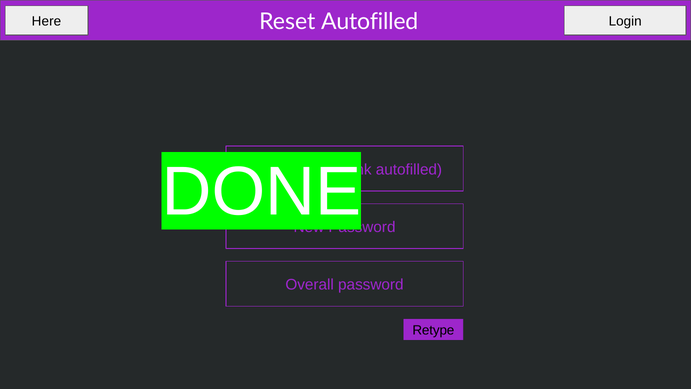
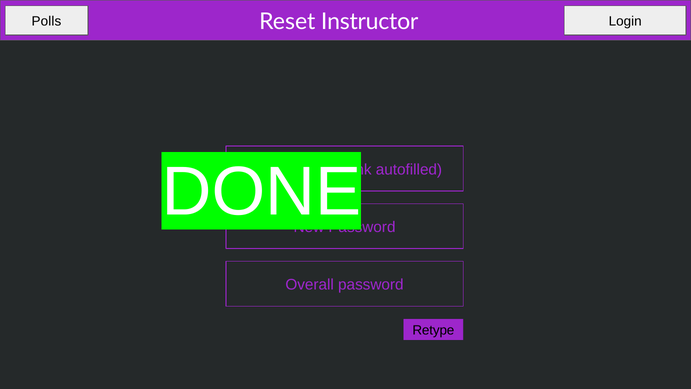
Here: Here -> Polls
Reset Autofilled: Autofilled -> Instructor
